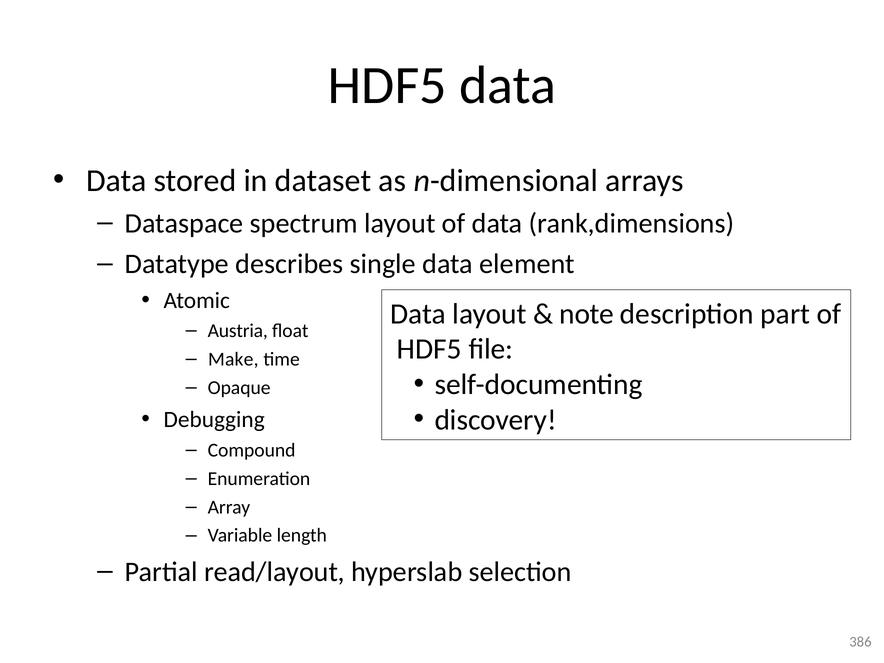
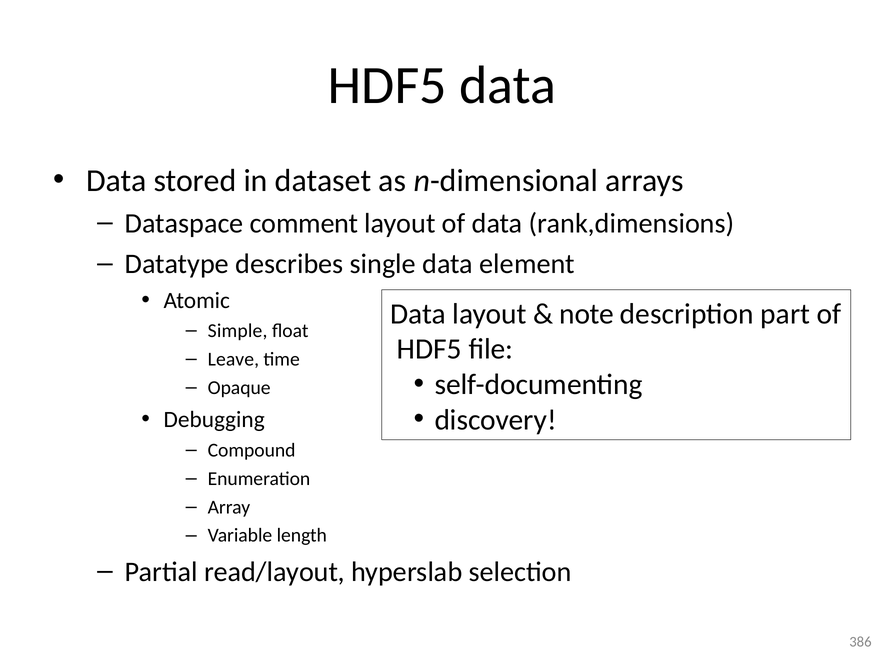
spectrum: spectrum -> comment
Austria: Austria -> Simple
Make: Make -> Leave
